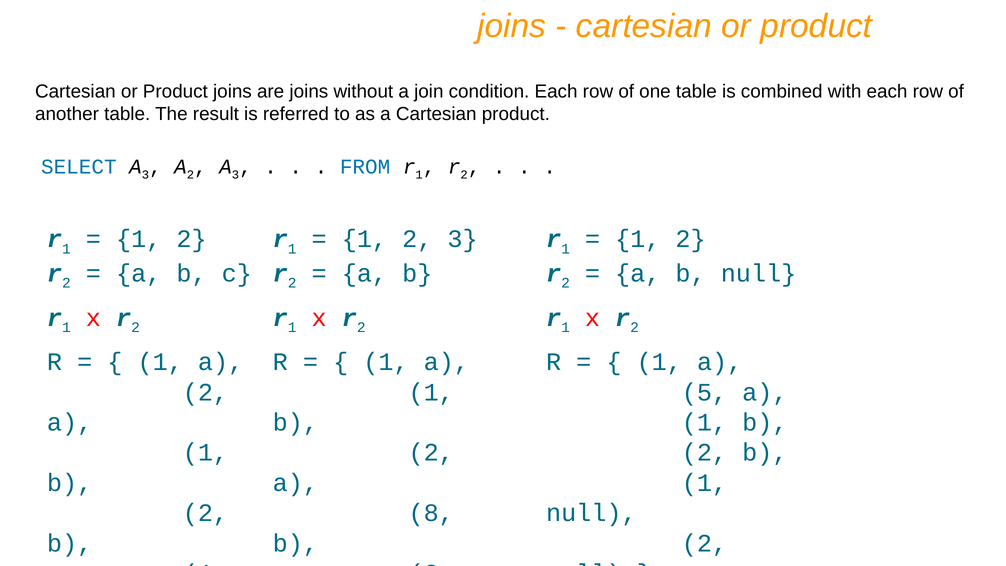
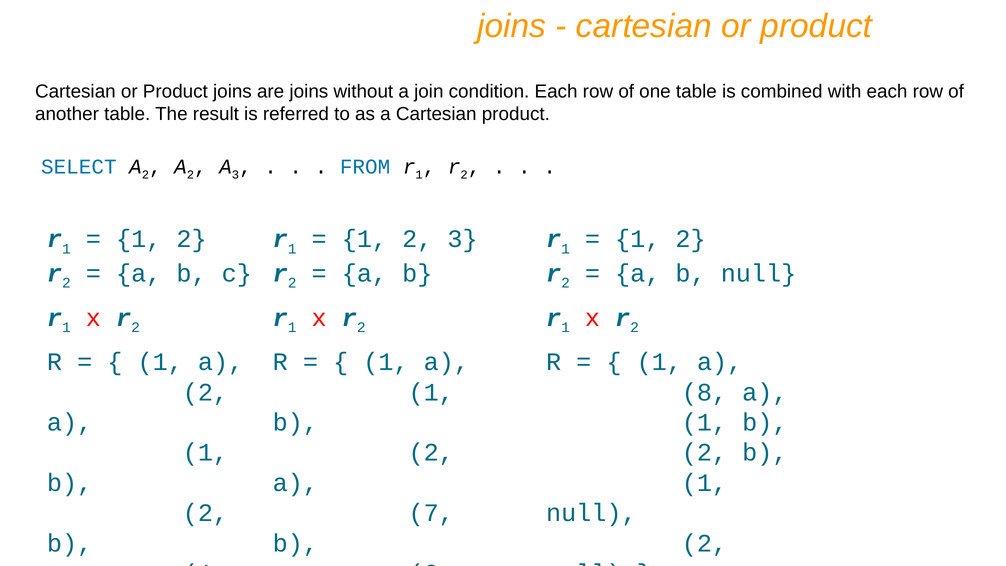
SELECT A 3: 3 -> 2
5: 5 -> 8
8: 8 -> 7
